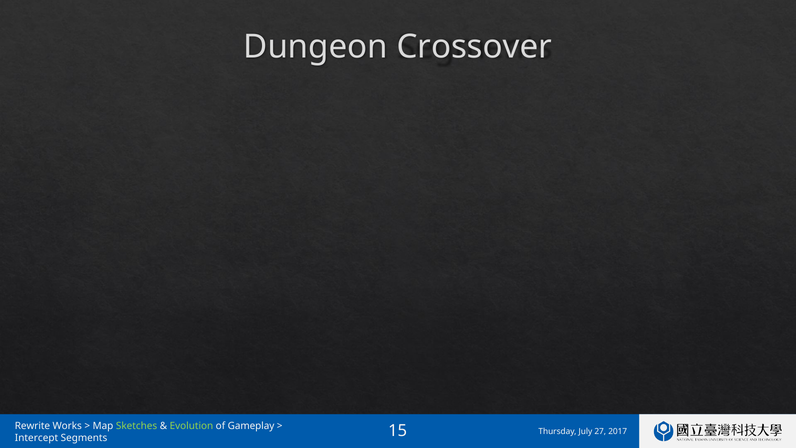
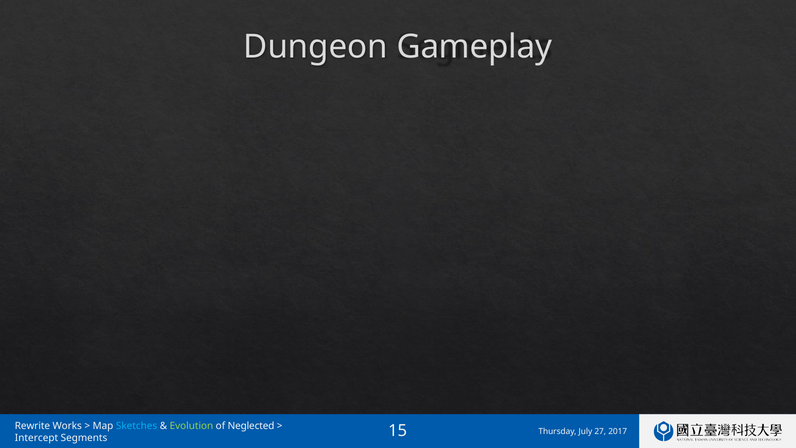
Crossover: Crossover -> Gameplay
Sketches colour: light green -> light blue
Gameplay: Gameplay -> Neglected
